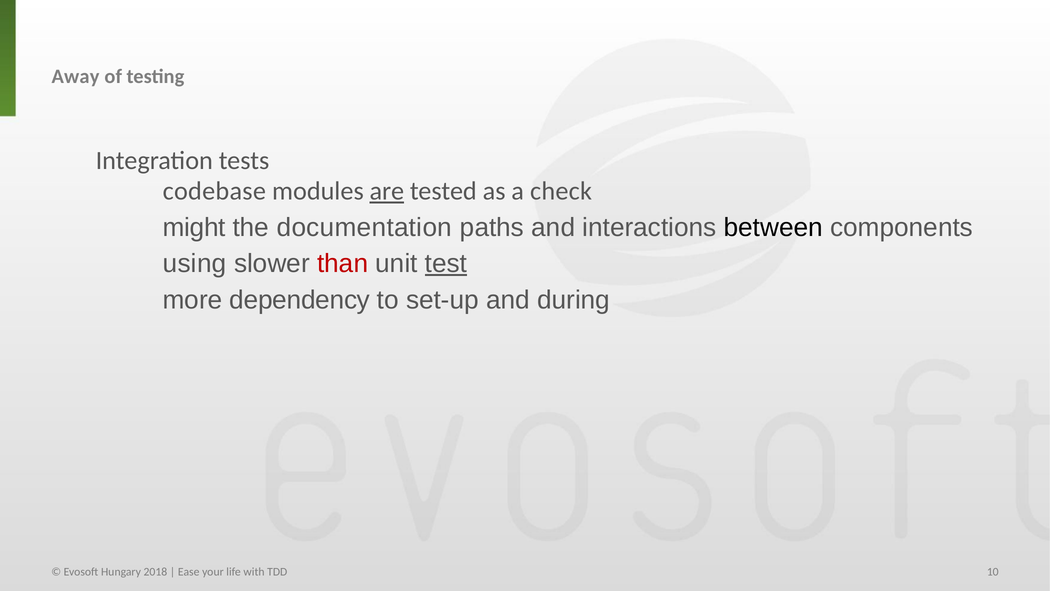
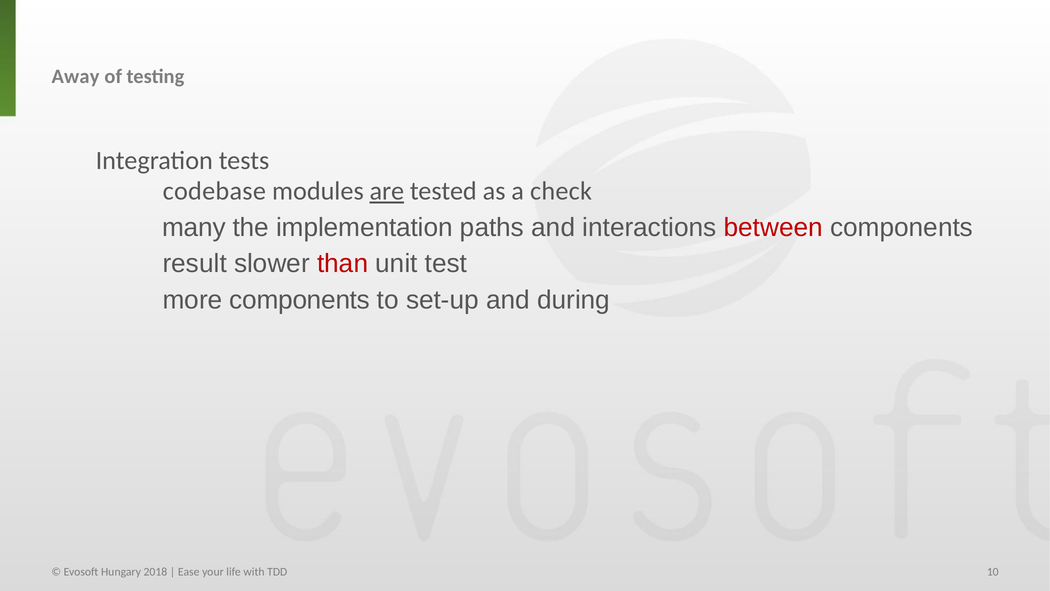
might: might -> many
documentation: documentation -> implementation
between colour: black -> red
using: using -> result
test underline: present -> none
more dependency: dependency -> components
